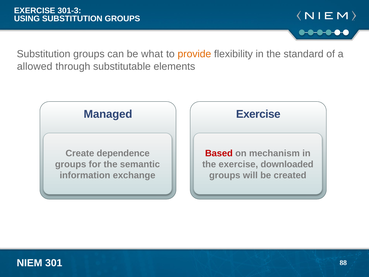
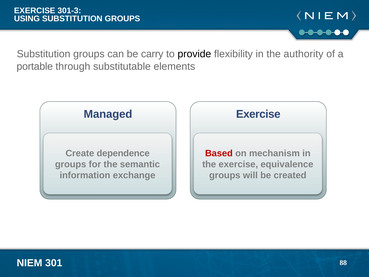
what: what -> carry
provide colour: orange -> black
standard: standard -> authority
allowed: allowed -> portable
downloaded: downloaded -> equivalence
